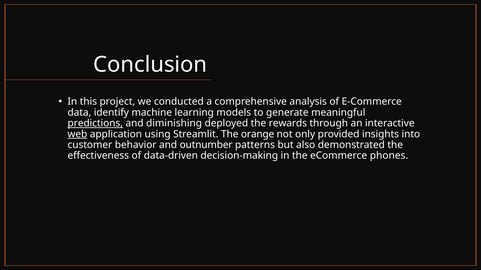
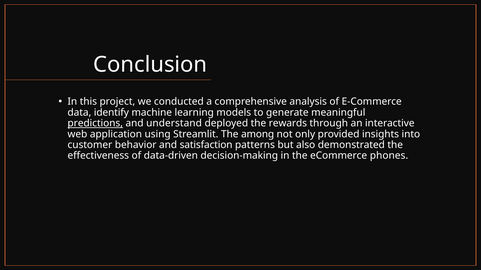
diminishing: diminishing -> understand
web underline: present -> none
orange: orange -> among
outnumber: outnumber -> satisfaction
